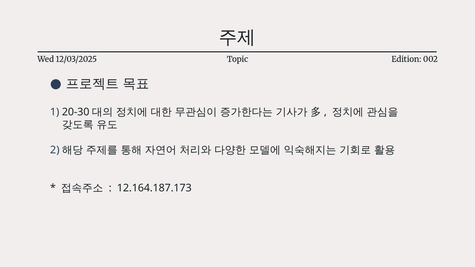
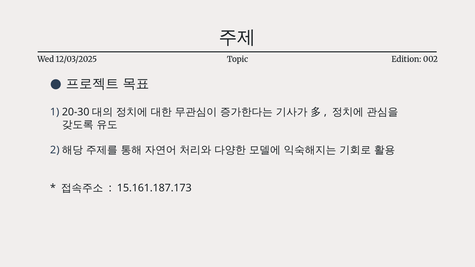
12.164.187.173: 12.164.187.173 -> 15.161.187.173
